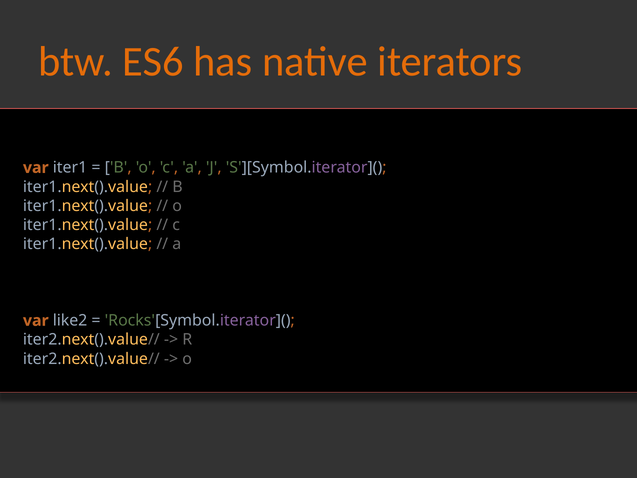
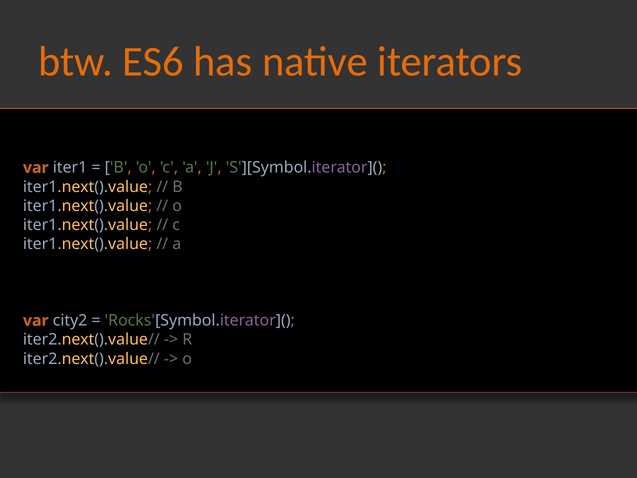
like2: like2 -> city2
